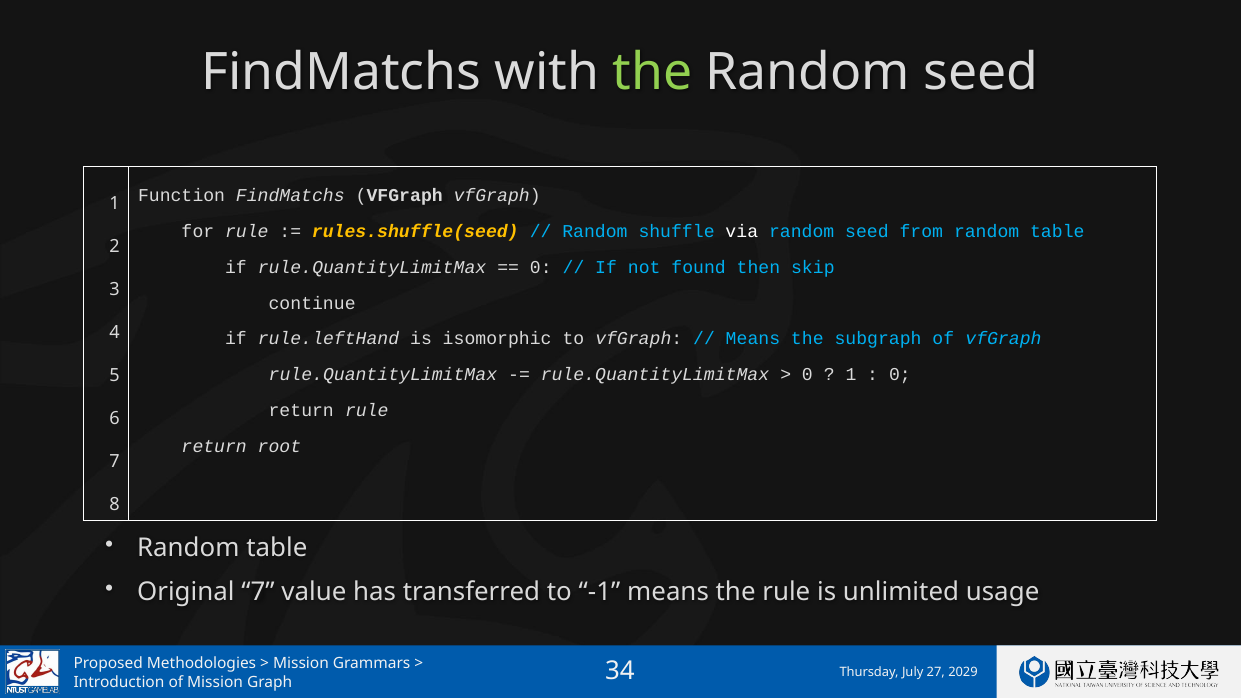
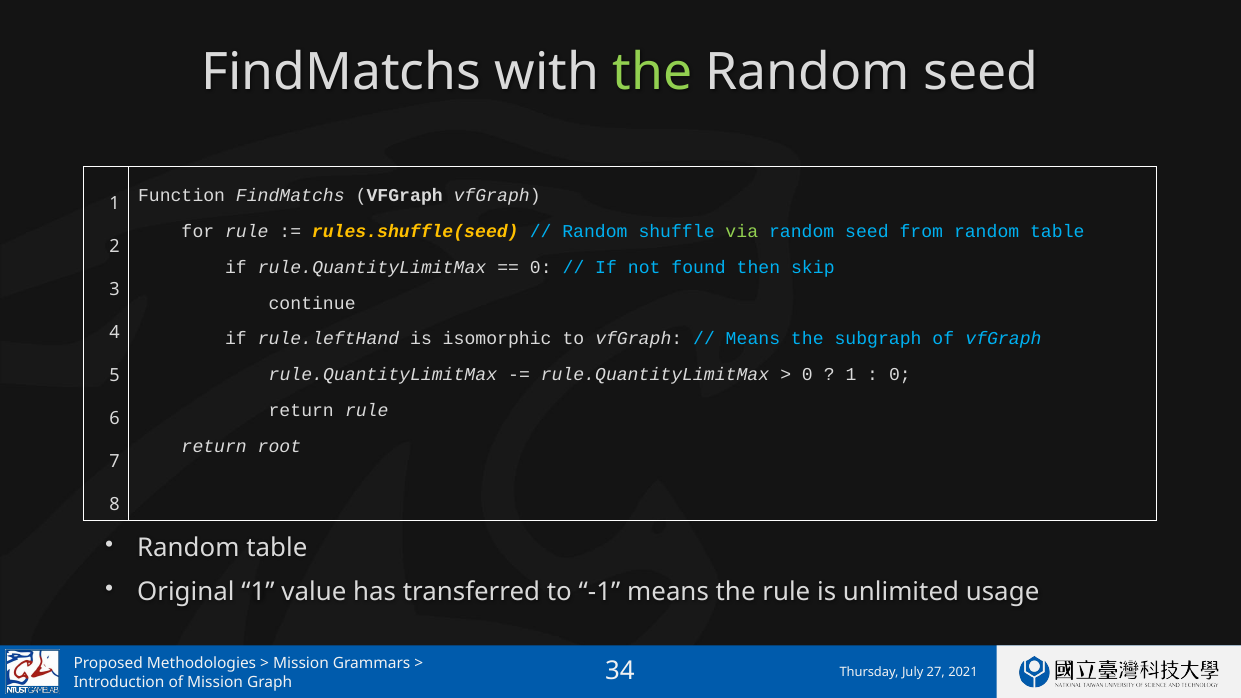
via colour: white -> light green
Original 7: 7 -> 1
2029: 2029 -> 2021
